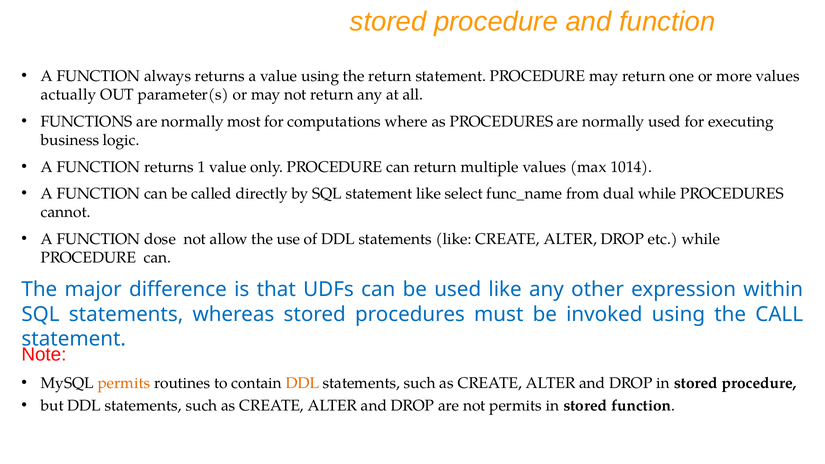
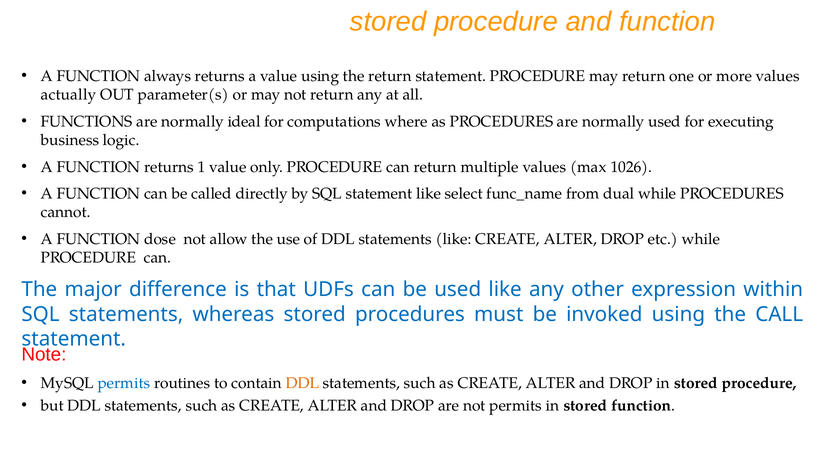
most: most -> ideal
1014: 1014 -> 1026
permits at (124, 383) colour: orange -> blue
